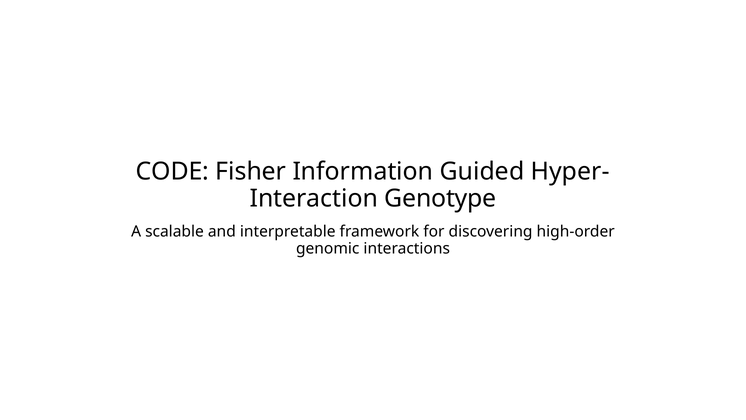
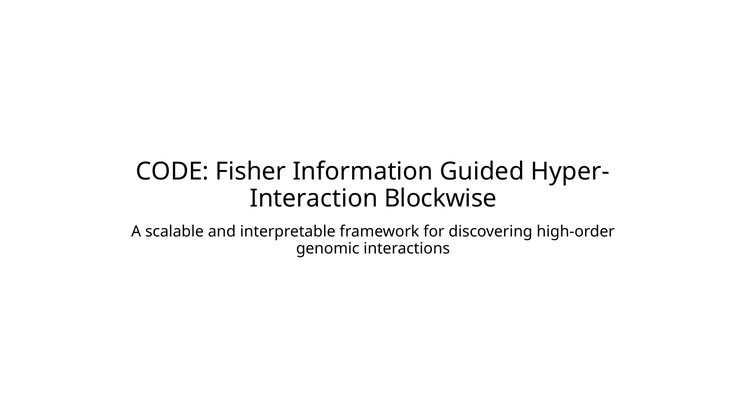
Genotype: Genotype -> Blockwise
